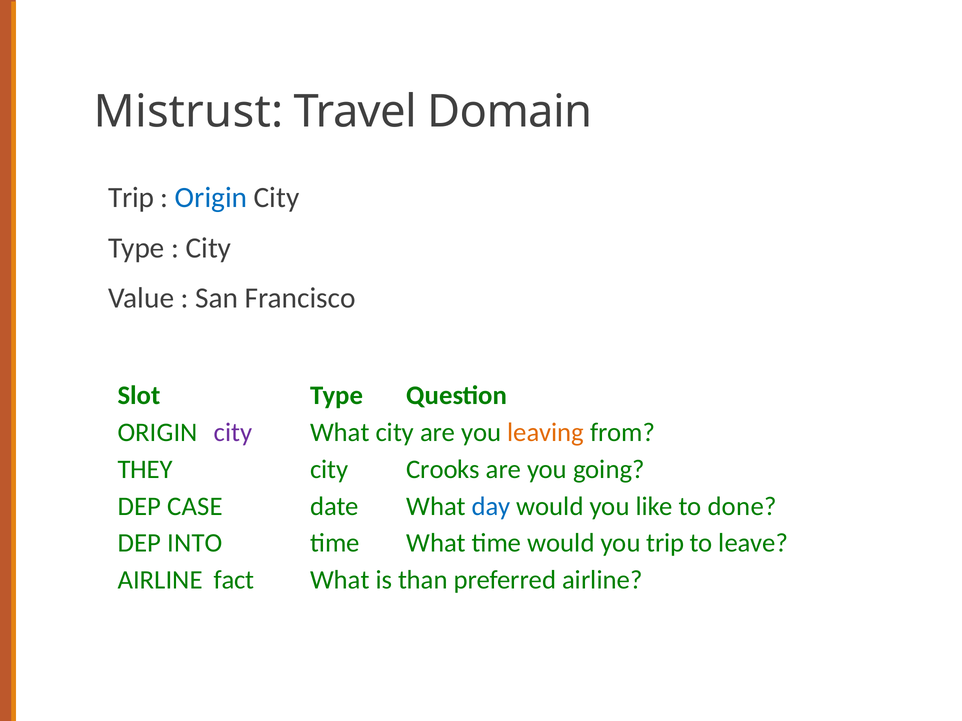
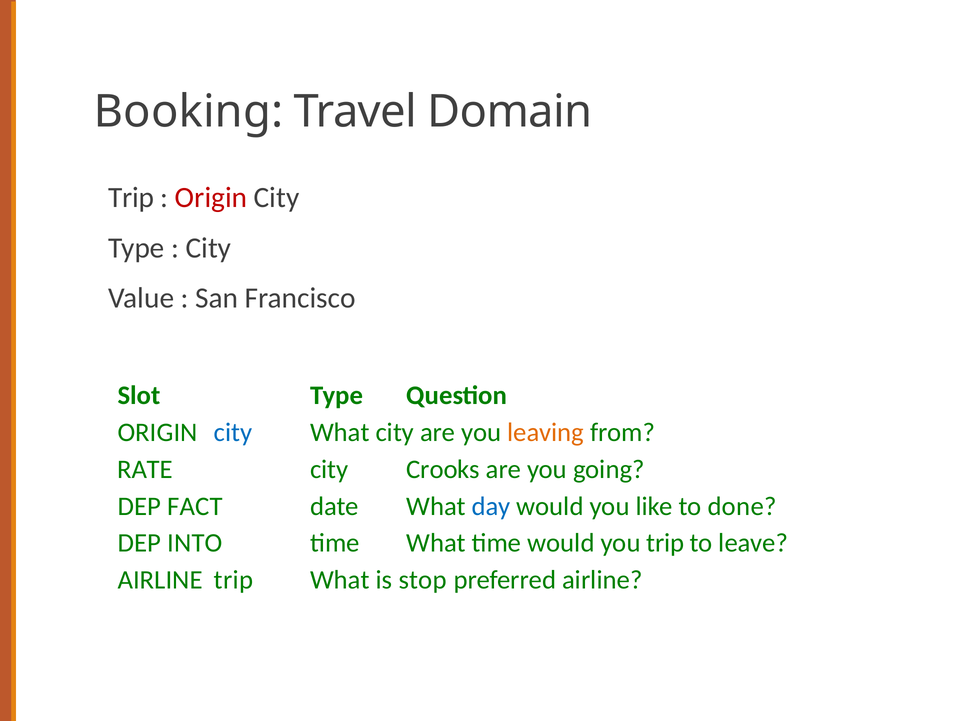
Mistrust: Mistrust -> Booking
Origin at (211, 198) colour: blue -> red
city at (233, 433) colour: purple -> blue
THEY: THEY -> RATE
CASE: CASE -> FACT
fact at (234, 580): fact -> trip
than: than -> stop
